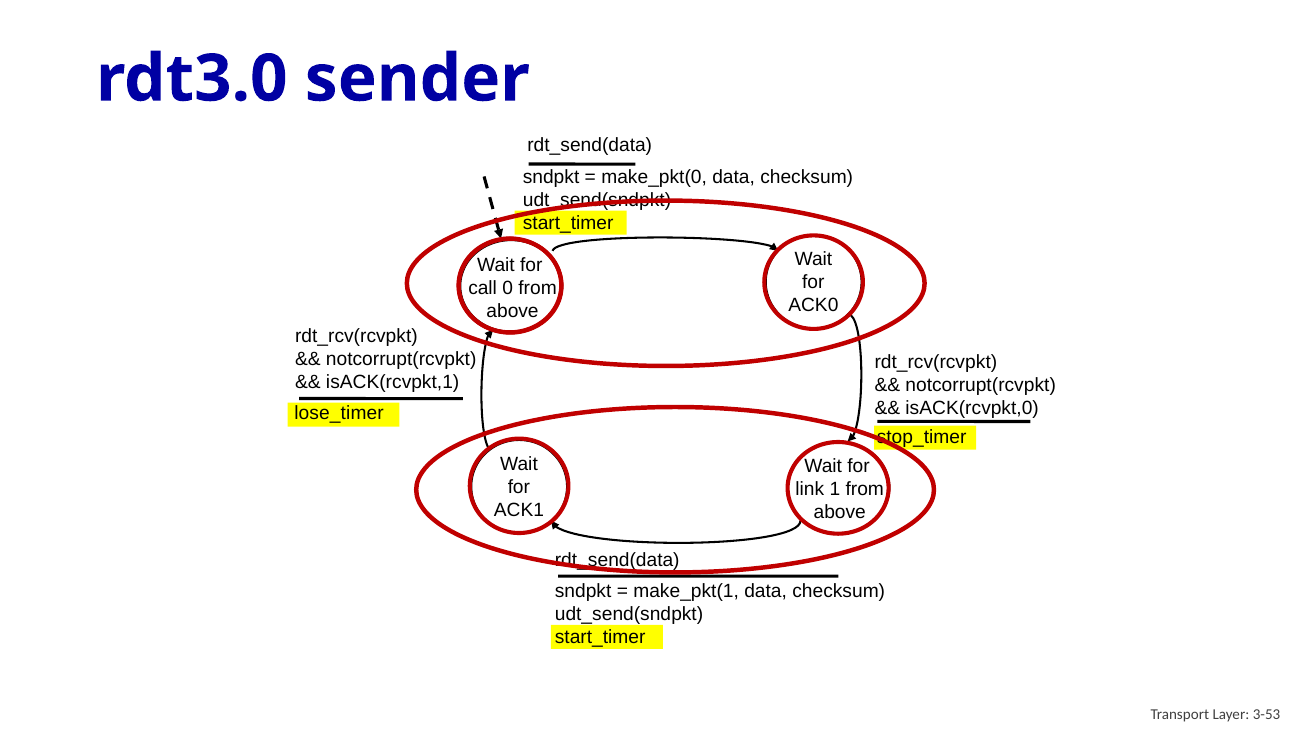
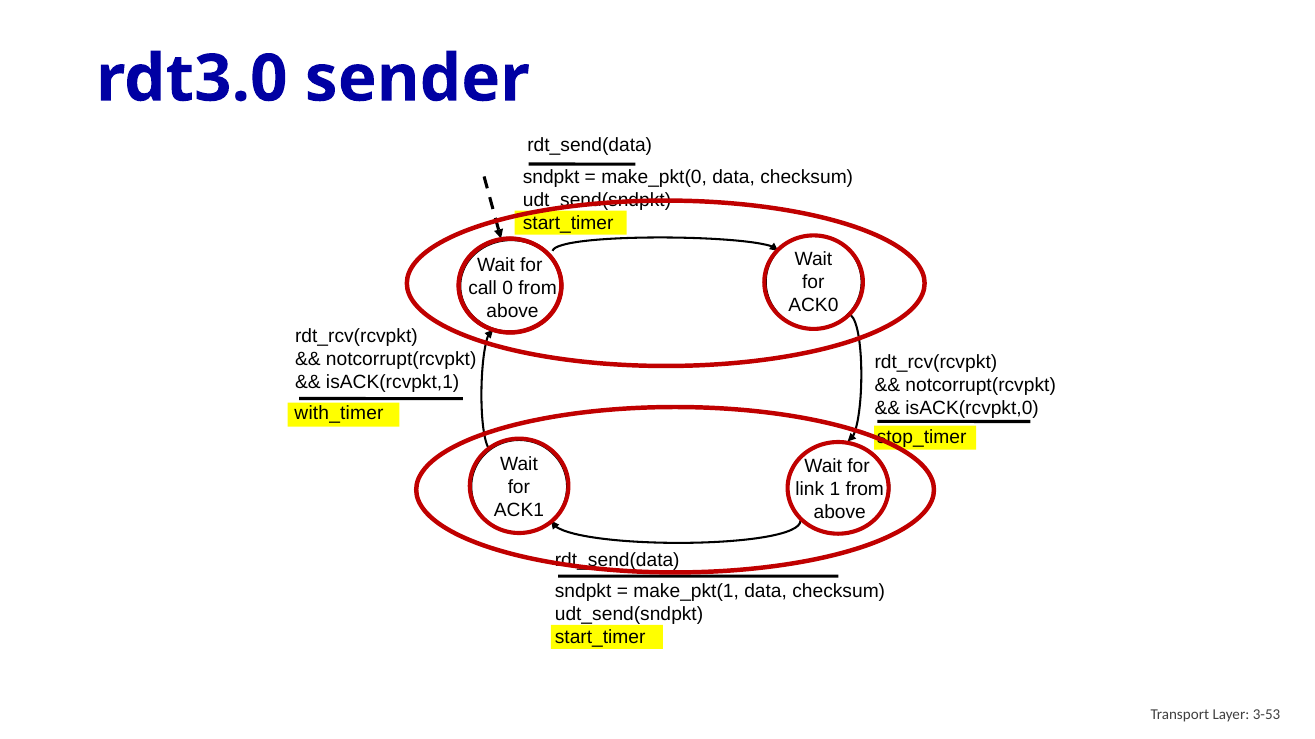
lose_timer: lose_timer -> with_timer
